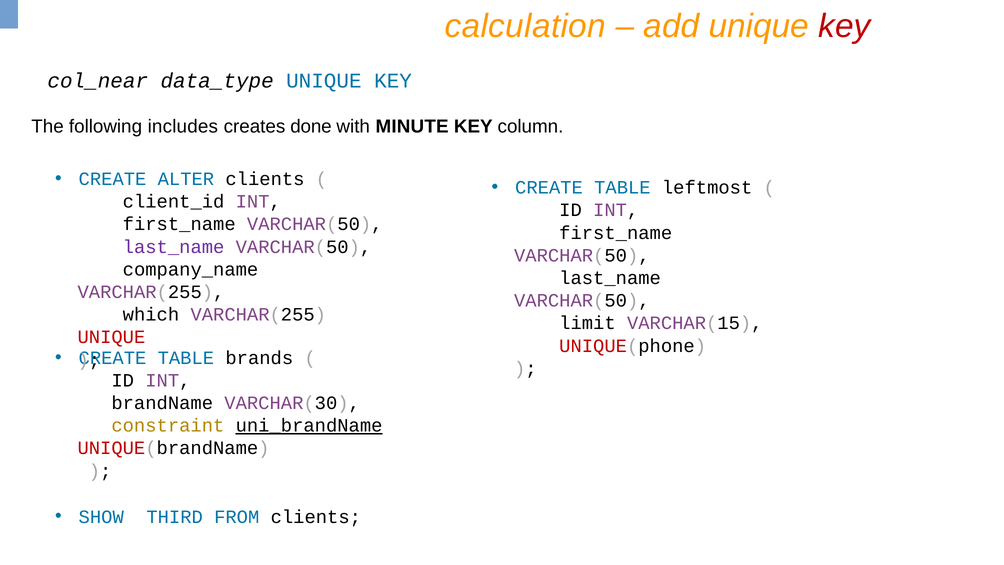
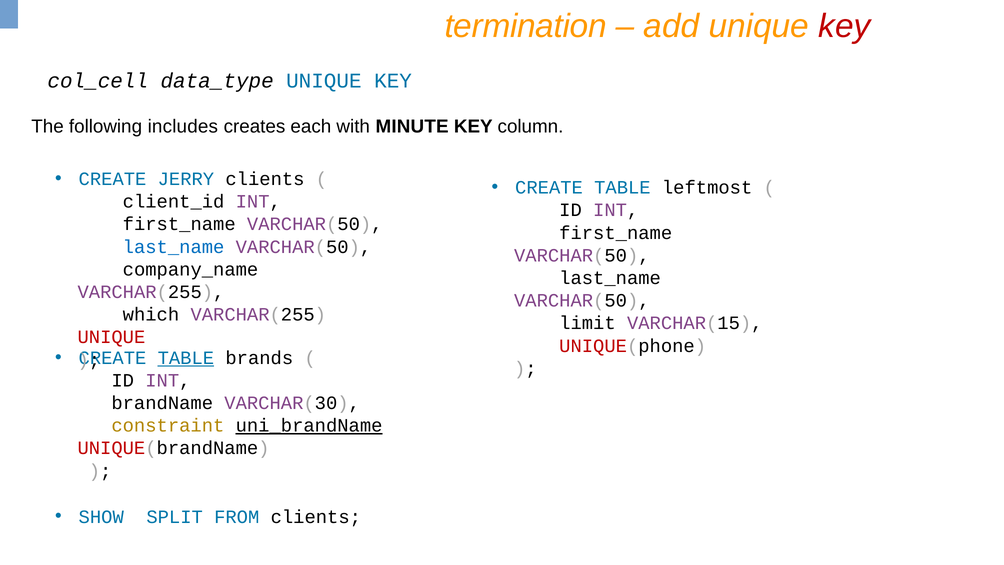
calculation: calculation -> termination
col_near: col_near -> col_cell
done: done -> each
ALTER: ALTER -> JERRY
last_name at (174, 247) colour: purple -> blue
TABLE at (186, 358) underline: none -> present
THIRD: THIRD -> SPLIT
